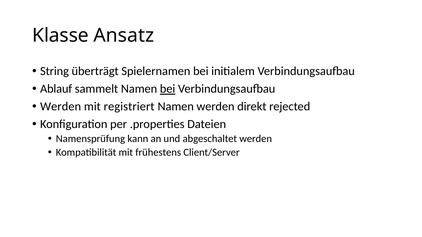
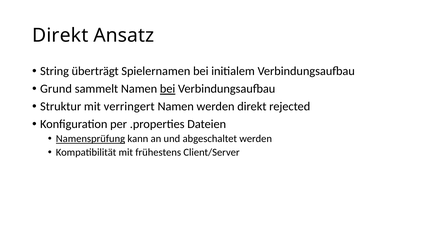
Klasse at (60, 35): Klasse -> Direkt
Ablauf: Ablauf -> Grund
Werden at (61, 107): Werden -> Struktur
registriert: registriert -> verringert
Namensprüfung underline: none -> present
